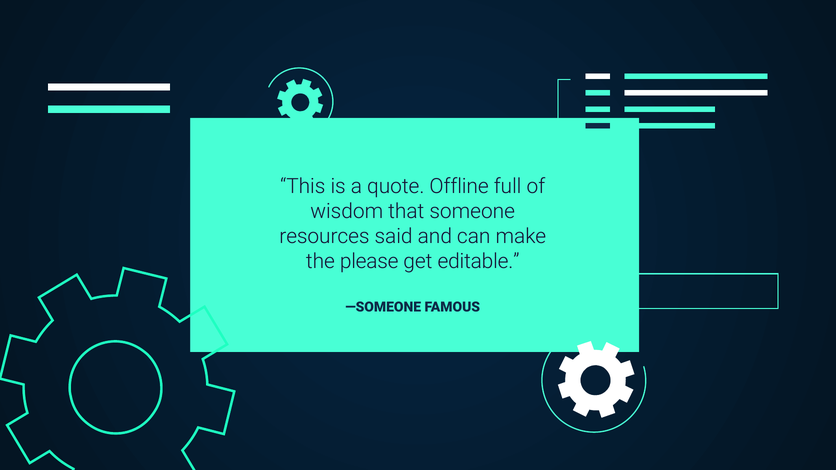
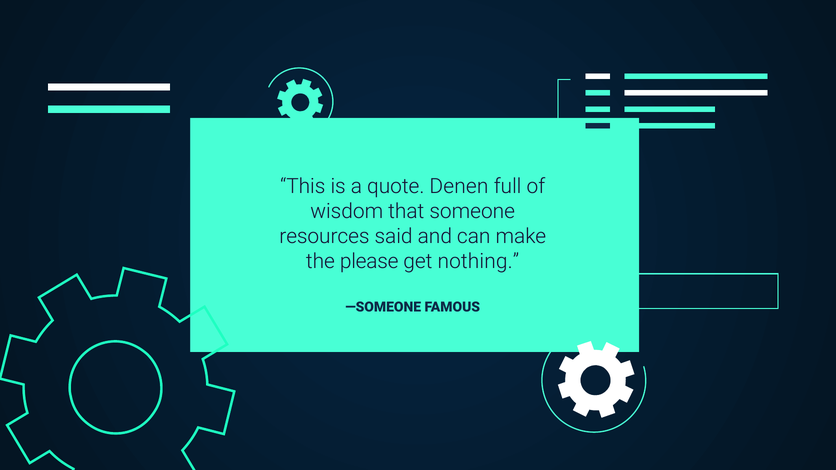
Offline: Offline -> Denen
editable: editable -> nothing
